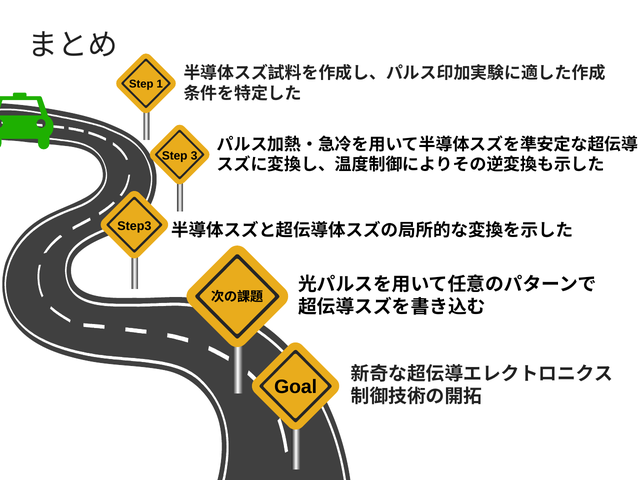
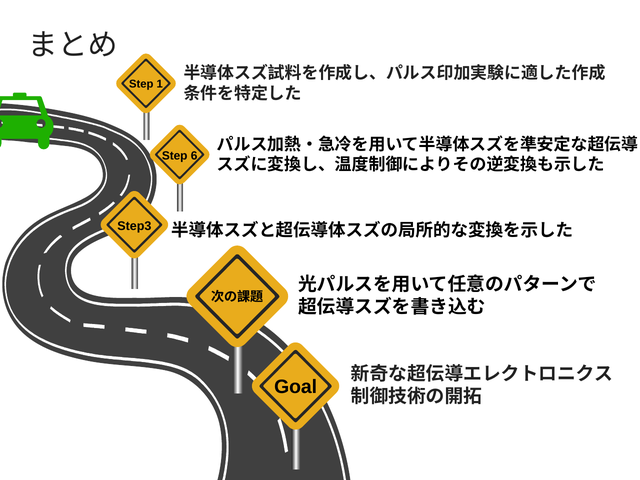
3: 3 -> 6
